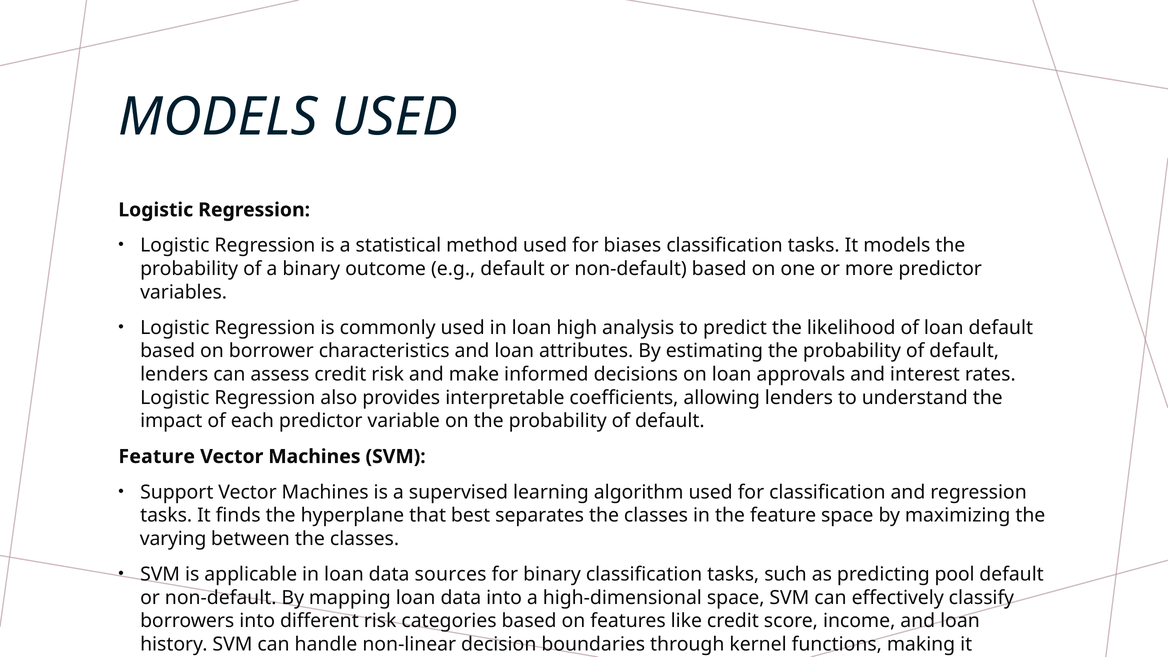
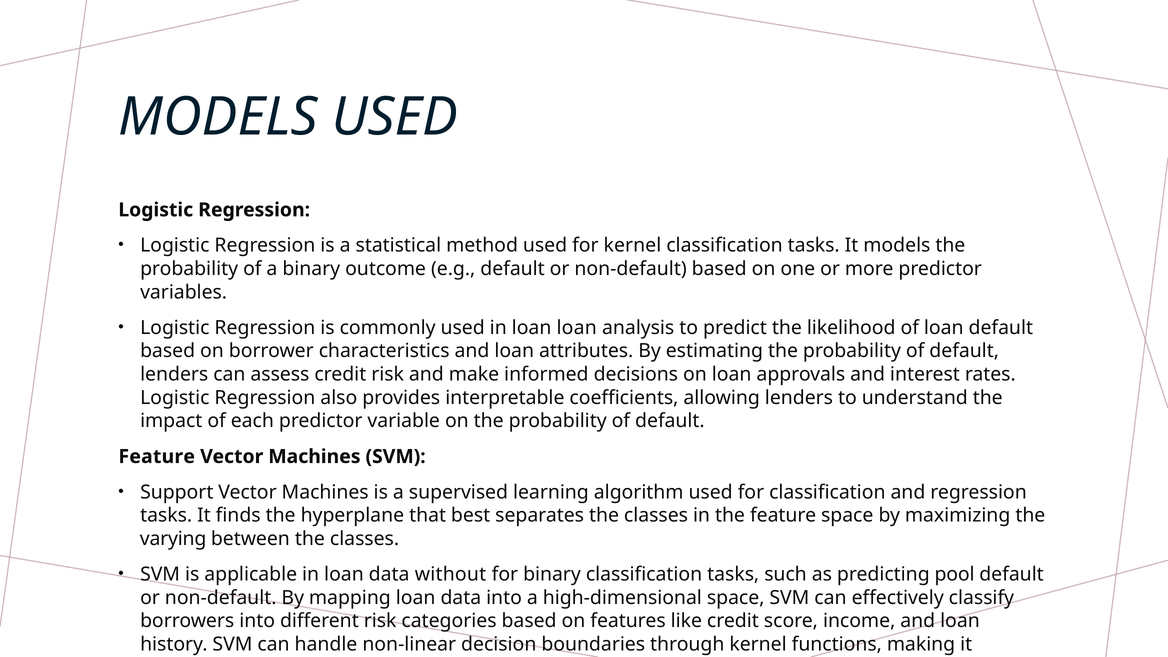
for biases: biases -> kernel
loan high: high -> loan
sources: sources -> without
